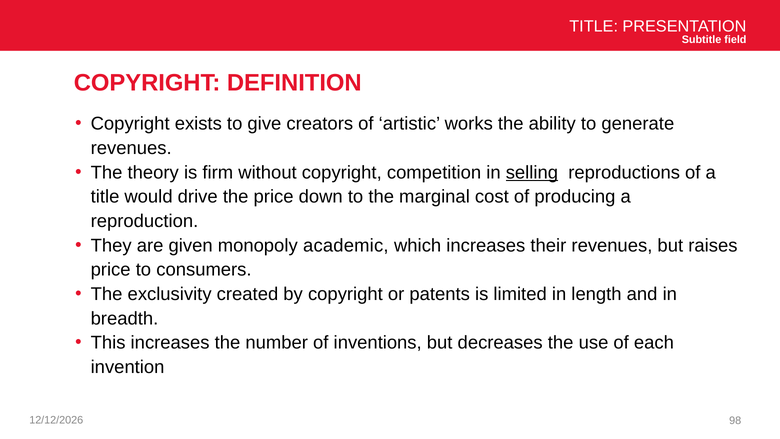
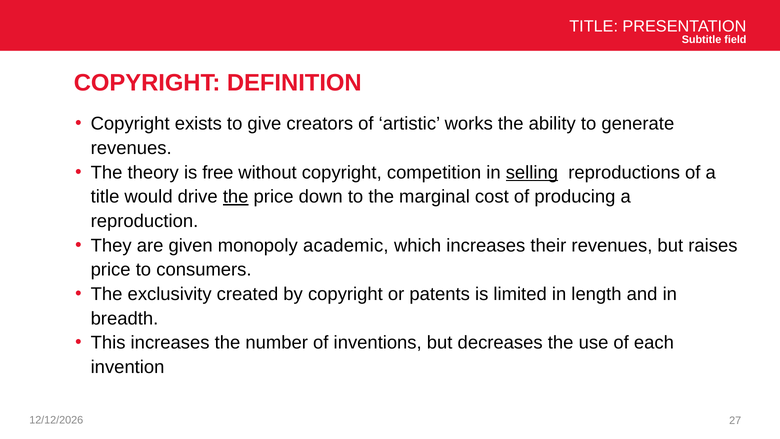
firm: firm -> free
the at (236, 197) underline: none -> present
98: 98 -> 27
